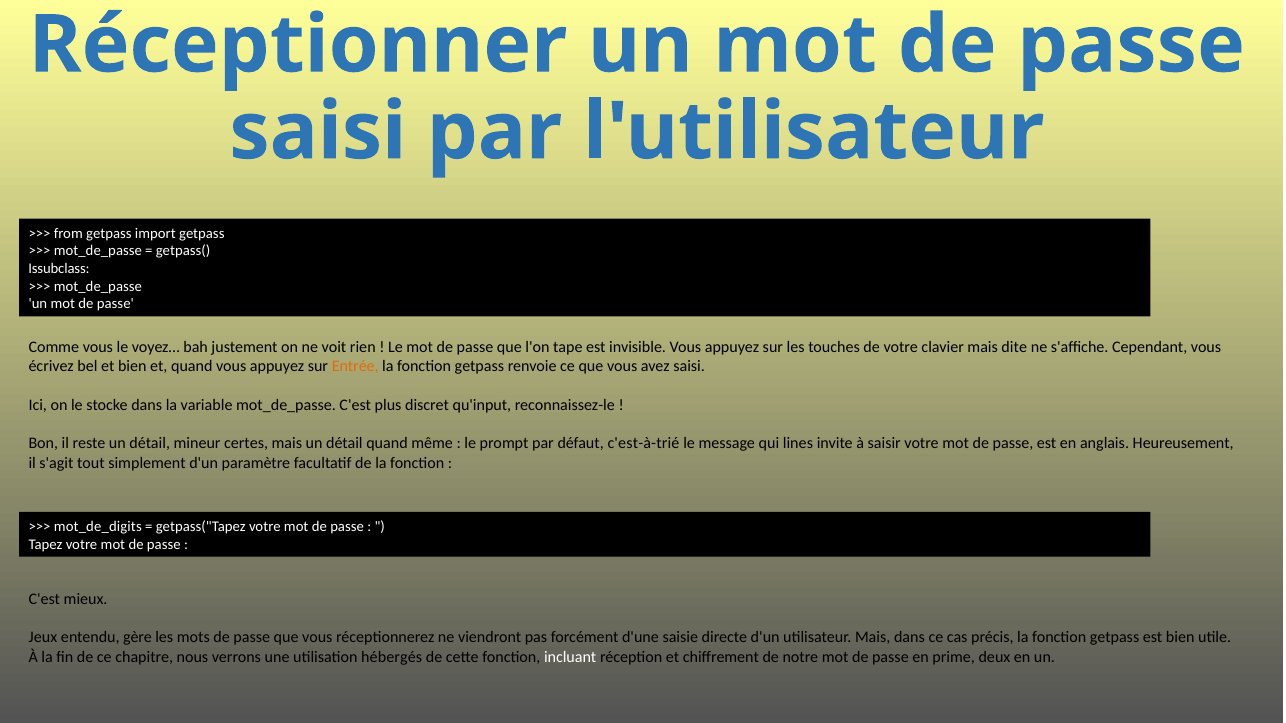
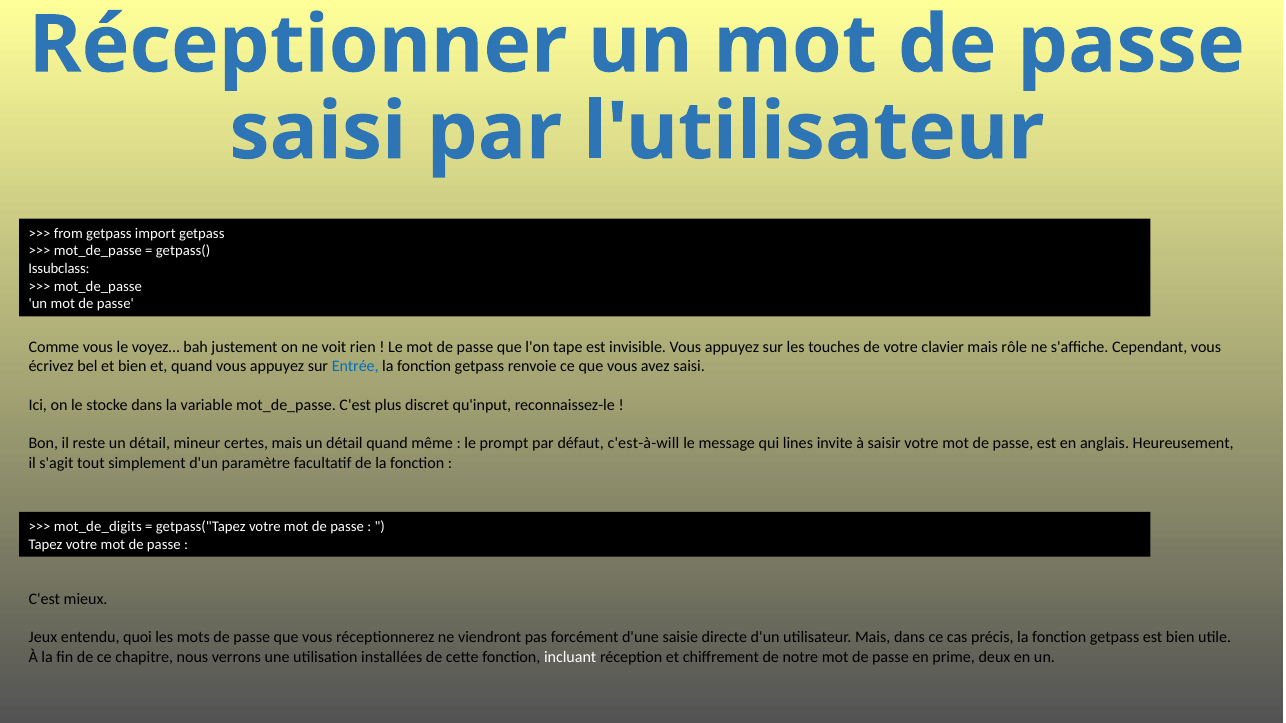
dite: dite -> rôle
Entrée colour: orange -> blue
c'est-à-trié: c'est-à-trié -> c'est-à-will
gère: gère -> quoi
hébergés: hébergés -> installées
